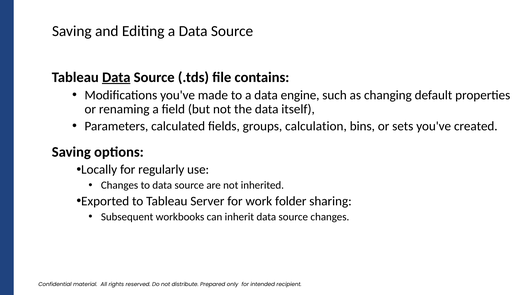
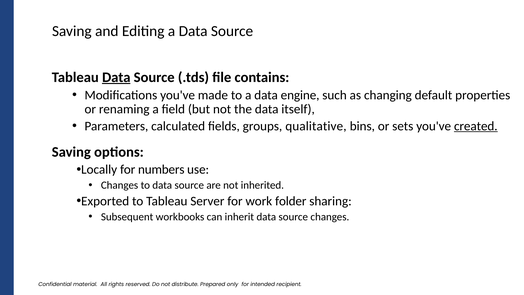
calculation: calculation -> qualitative
created underline: none -> present
regularly: regularly -> numbers
